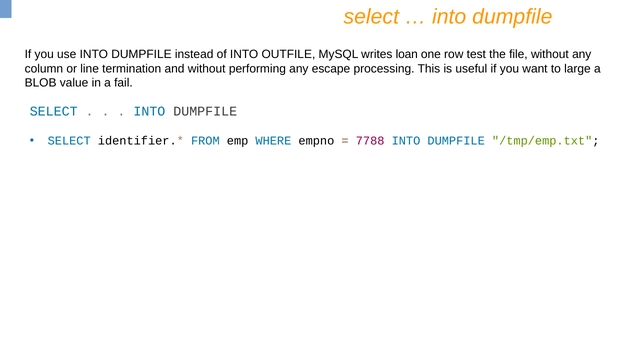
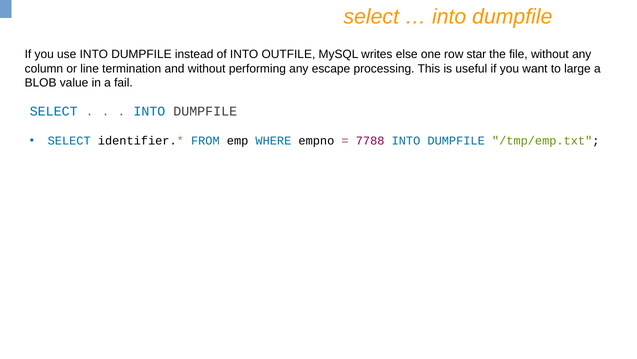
loan: loan -> else
test: test -> star
